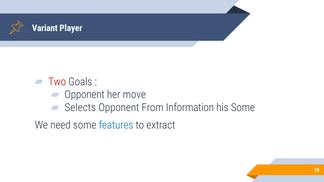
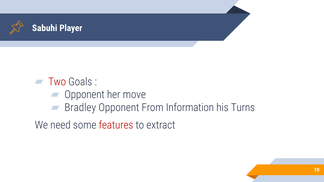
Variant: Variant -> Sabuhi
Selects: Selects -> Bradley
his Some: Some -> Turns
features colour: blue -> red
